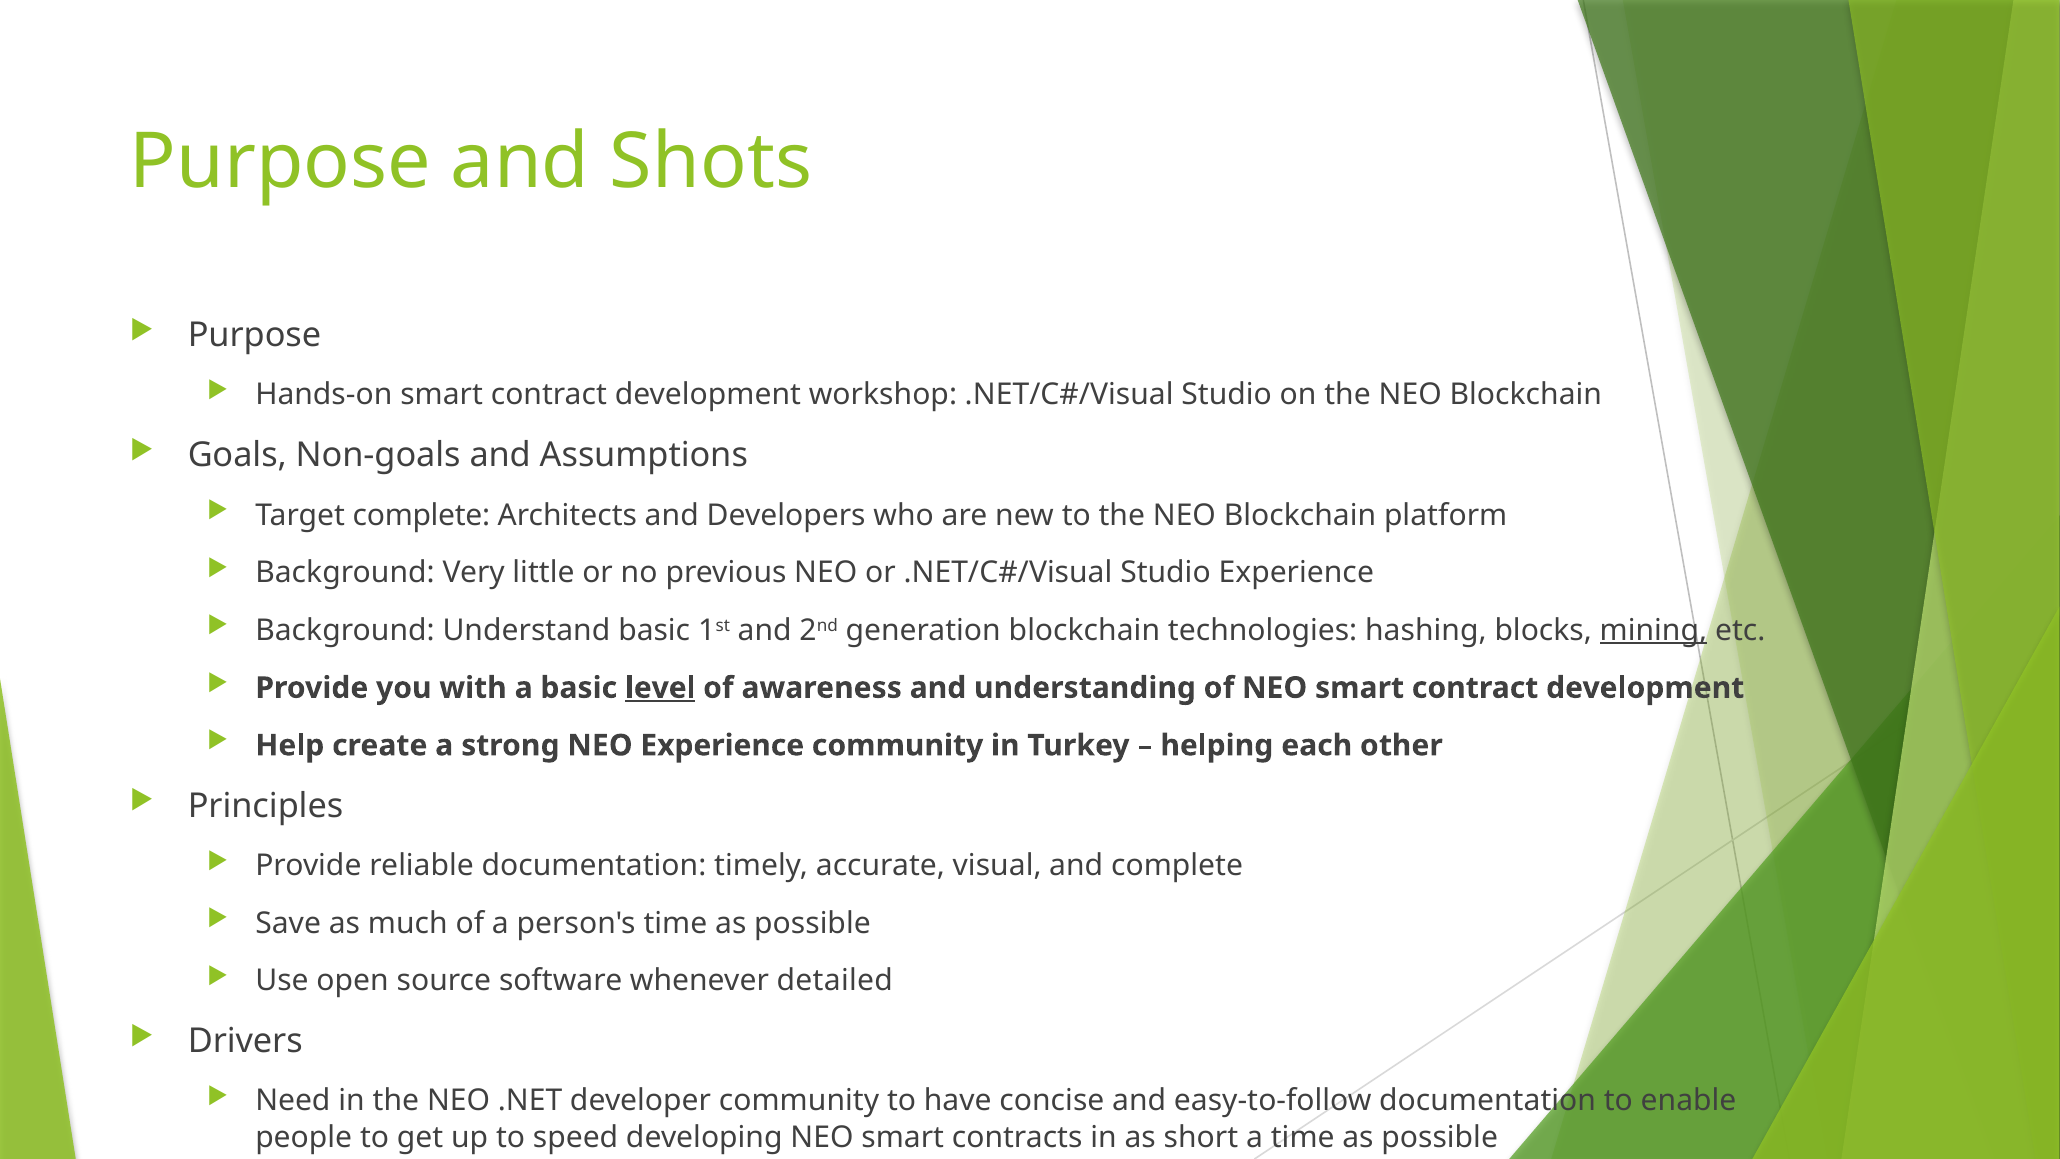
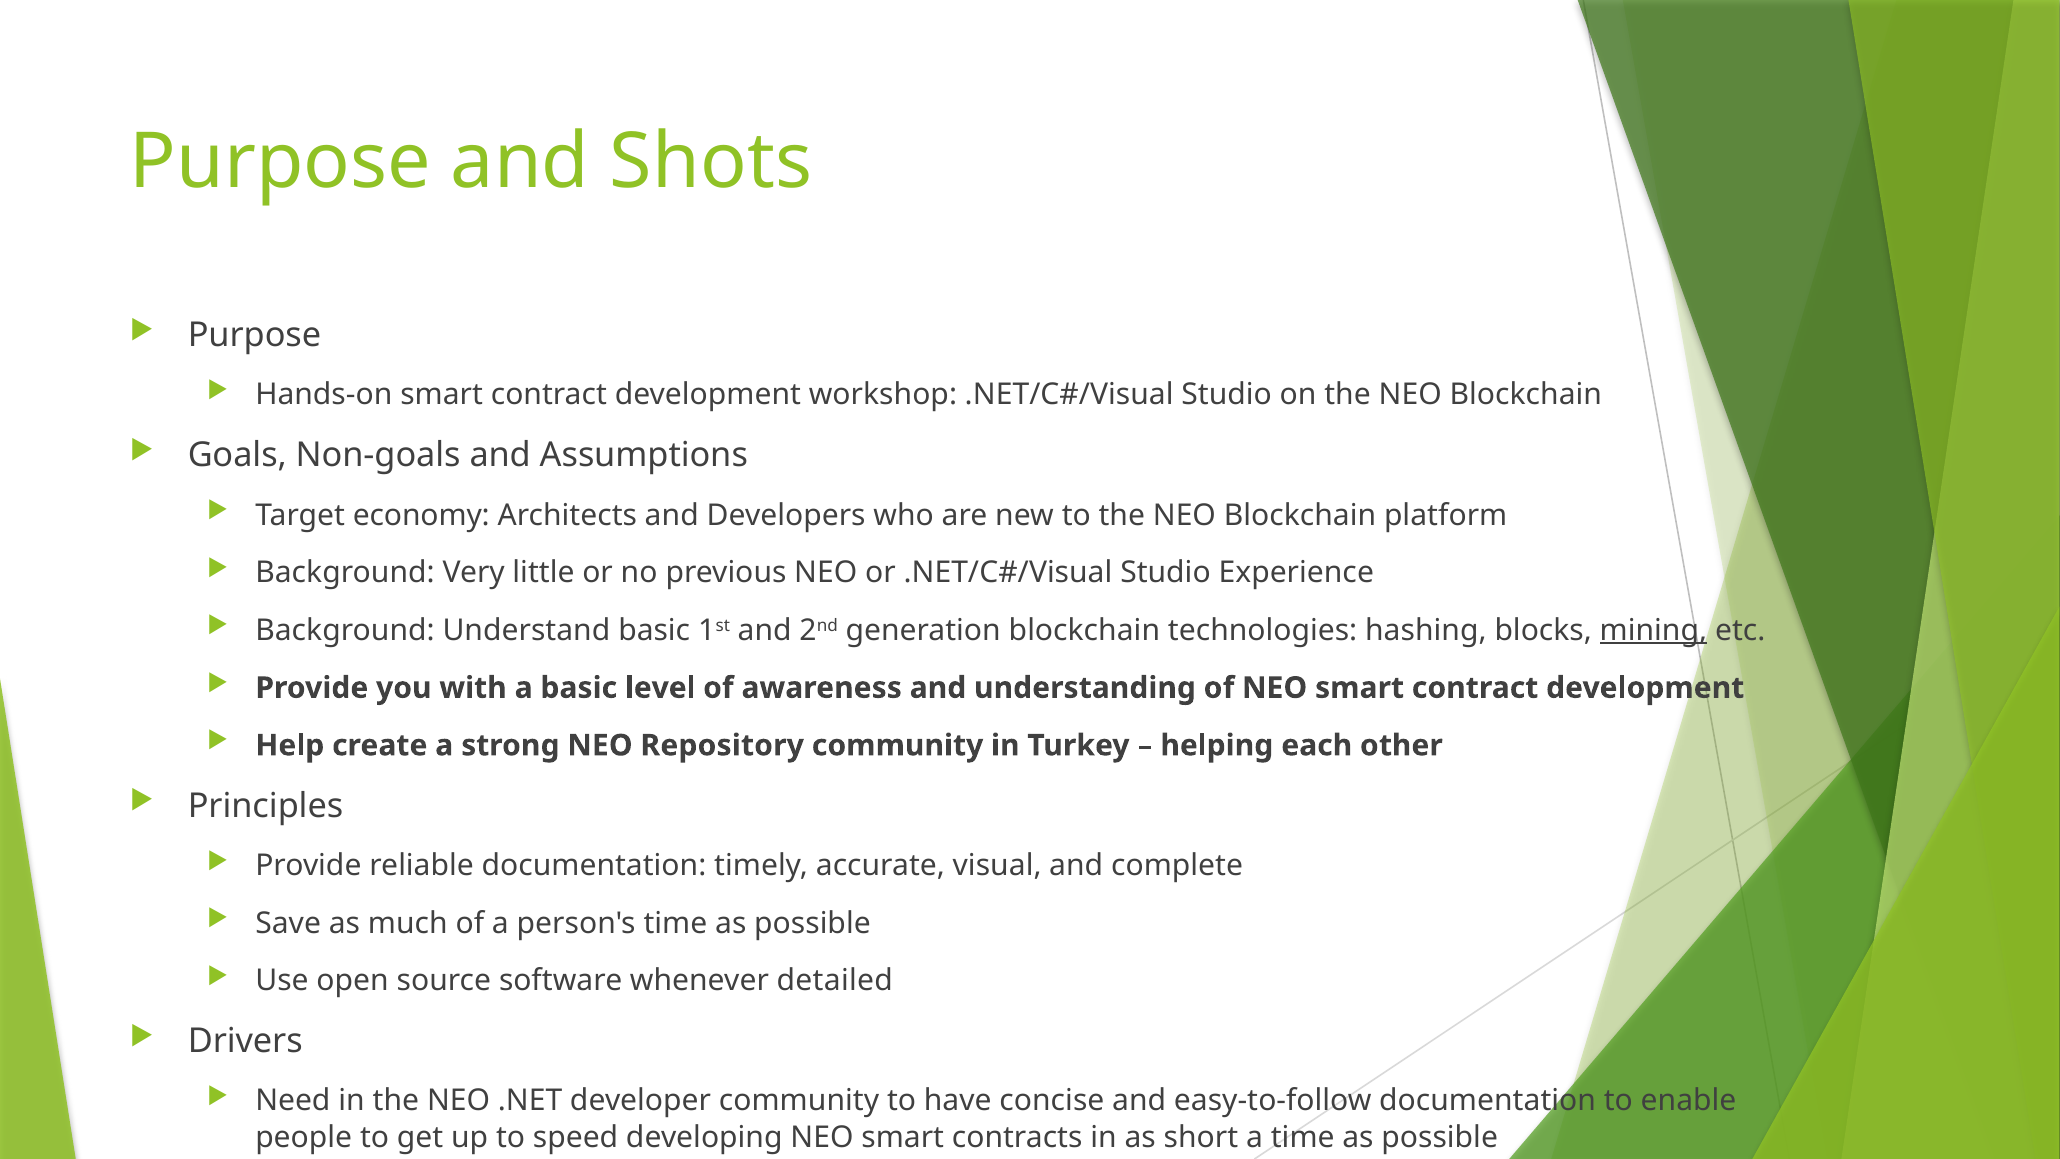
Target complete: complete -> economy
level underline: present -> none
NEO Experience: Experience -> Repository
